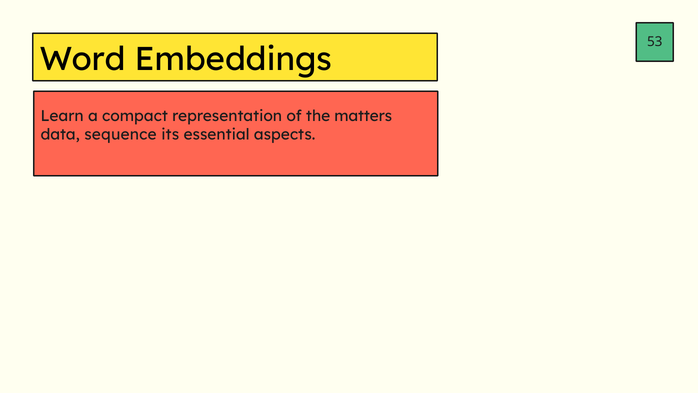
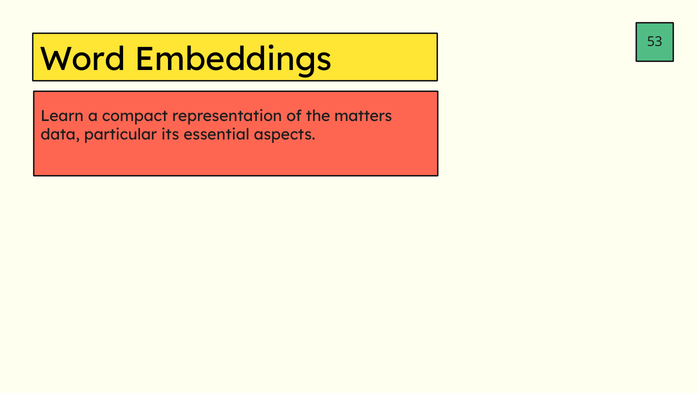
sequence: sequence -> particular
